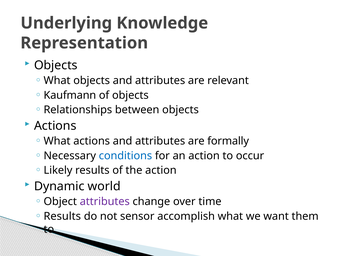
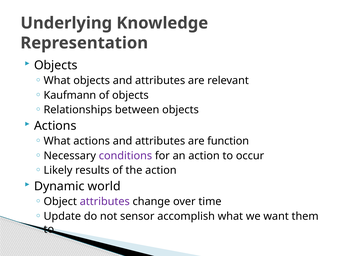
formally: formally -> function
conditions colour: blue -> purple
Results at (62, 216): Results -> Update
